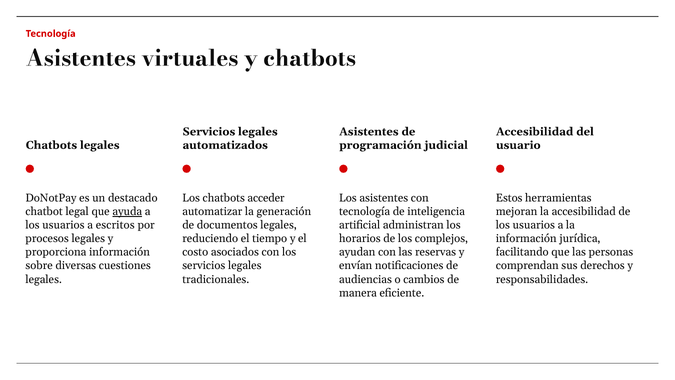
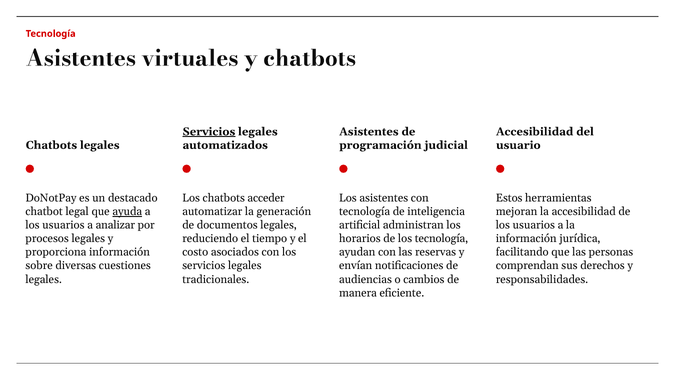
Servicios at (209, 132) underline: none -> present
escritos: escritos -> analizar
los complejos: complejos -> tecnología
